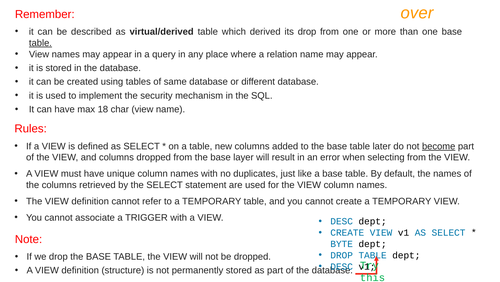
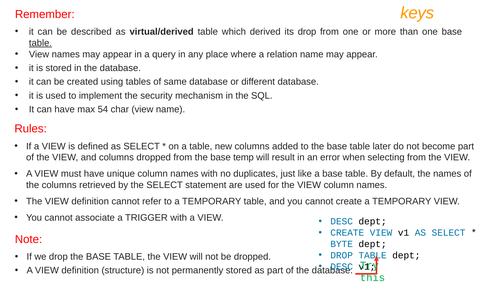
over: over -> keys
18: 18 -> 54
become underline: present -> none
layer: layer -> temp
